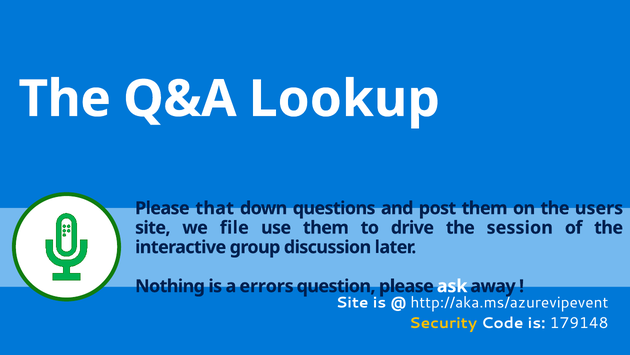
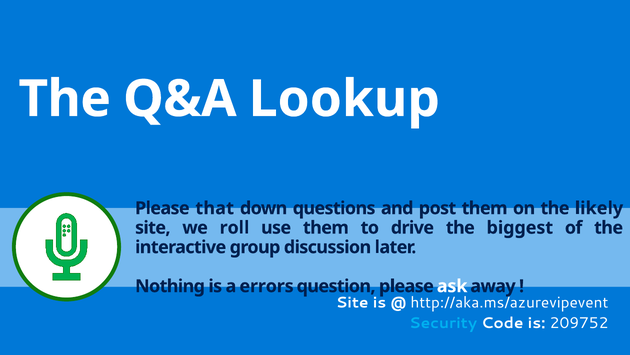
users: users -> likely
file: file -> roll
session: session -> biggest
Security colour: yellow -> light blue
179148: 179148 -> 209752
